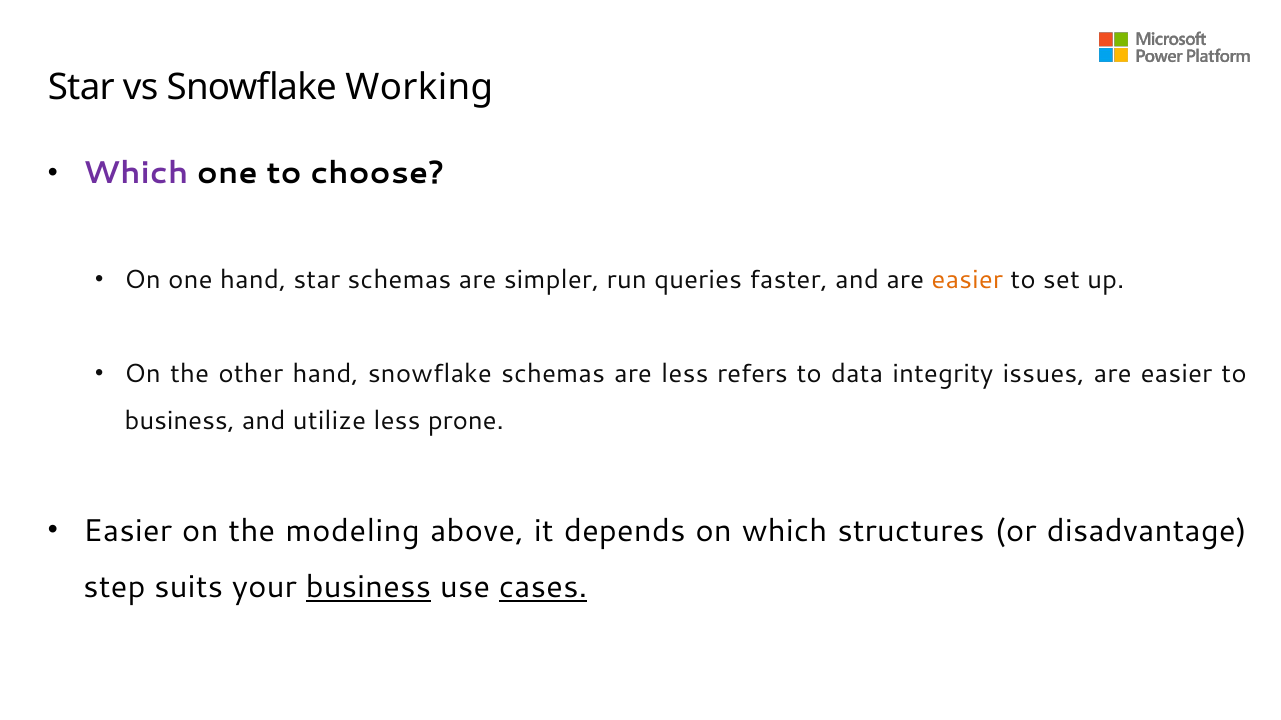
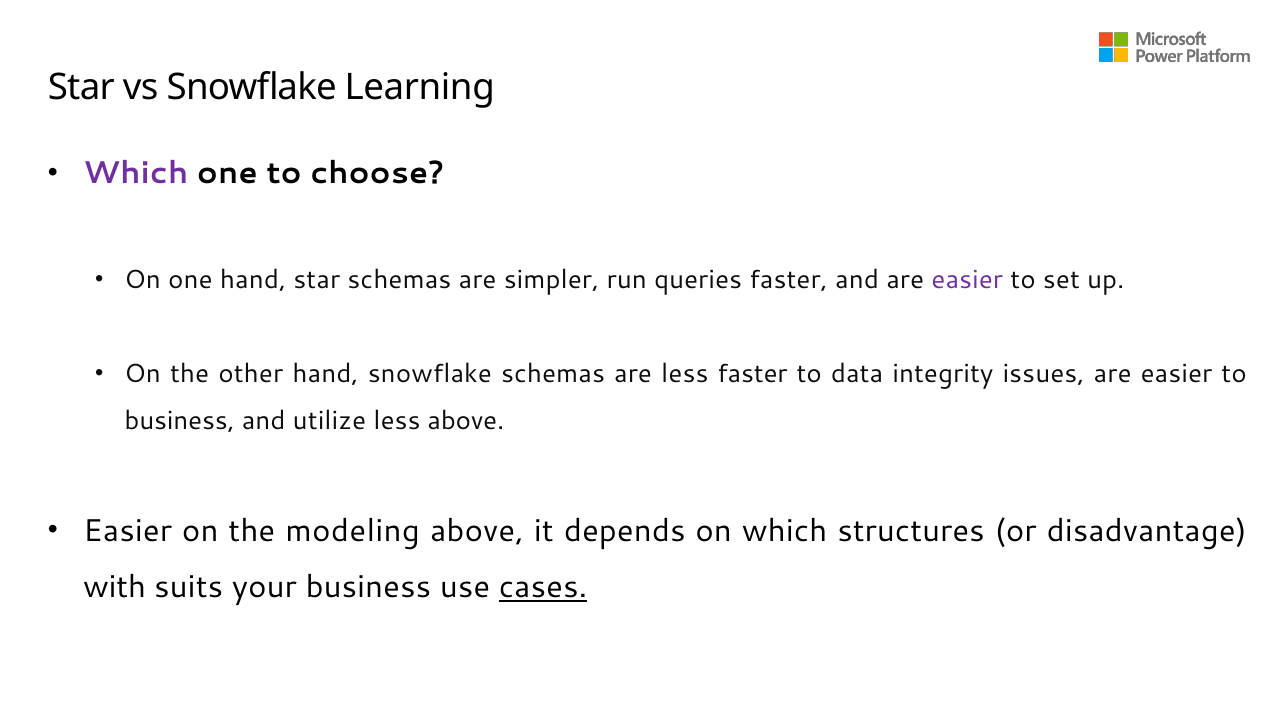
Working: Working -> Learning
easier at (967, 280) colour: orange -> purple
less refers: refers -> faster
less prone: prone -> above
step: step -> with
business at (368, 588) underline: present -> none
